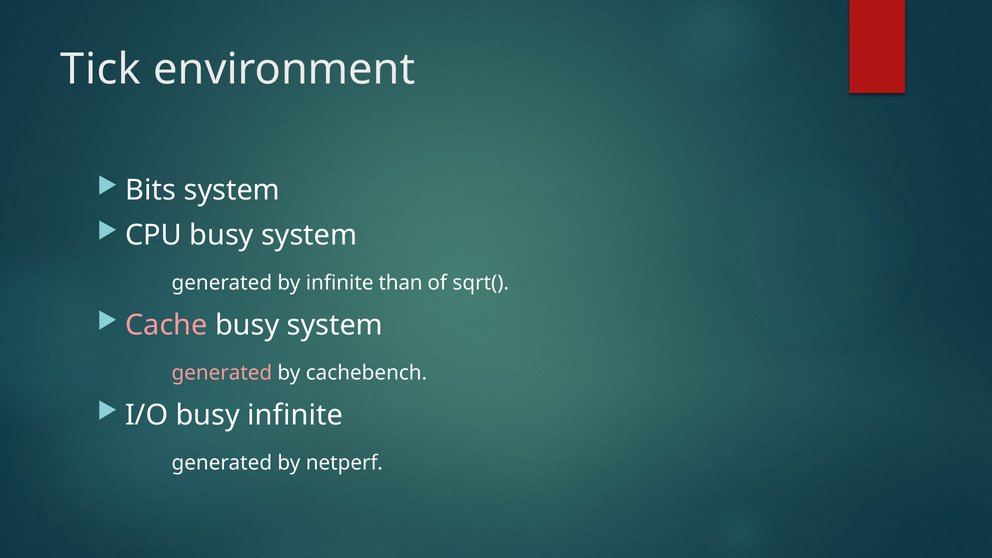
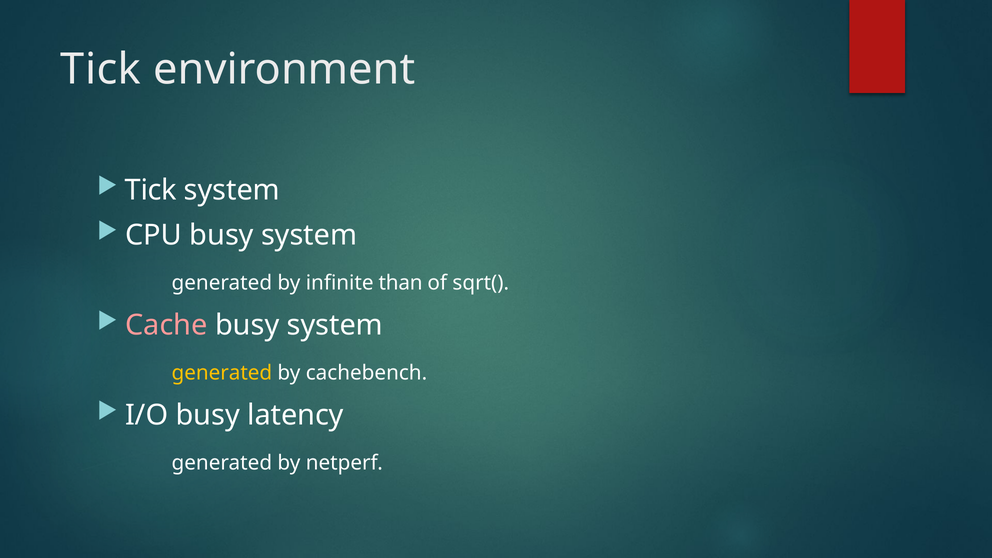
Bits at (151, 190): Bits -> Tick
generated at (222, 373) colour: pink -> yellow
busy infinite: infinite -> latency
